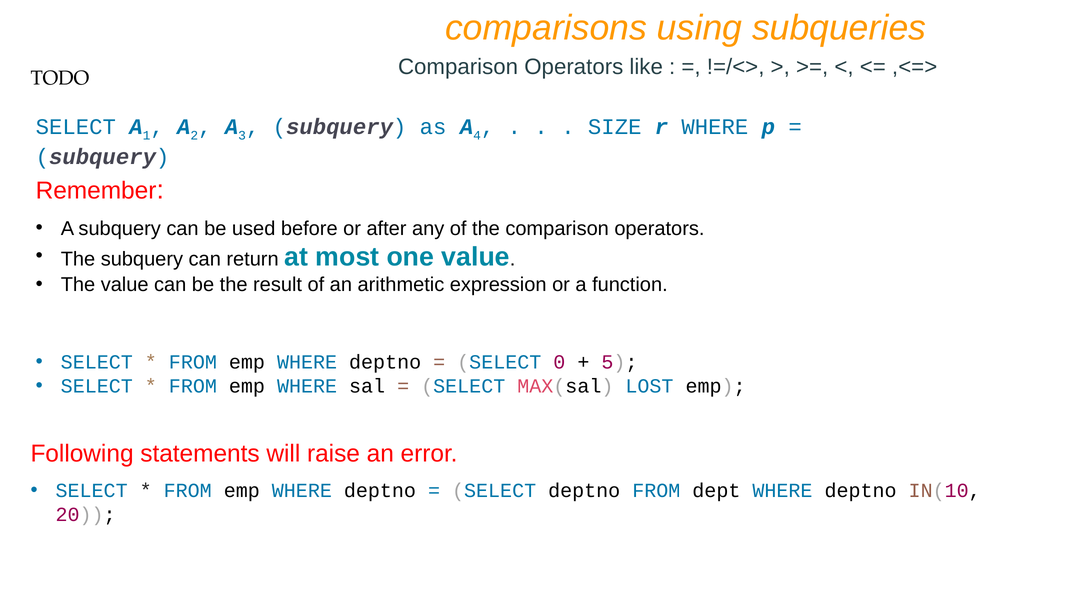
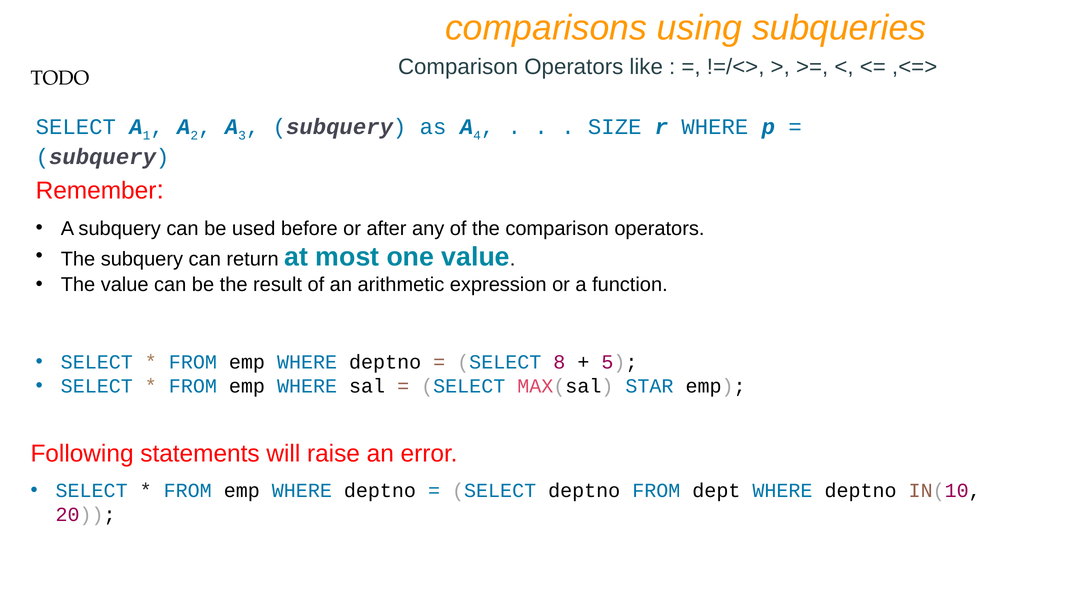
0: 0 -> 8
LOST: LOST -> STAR
